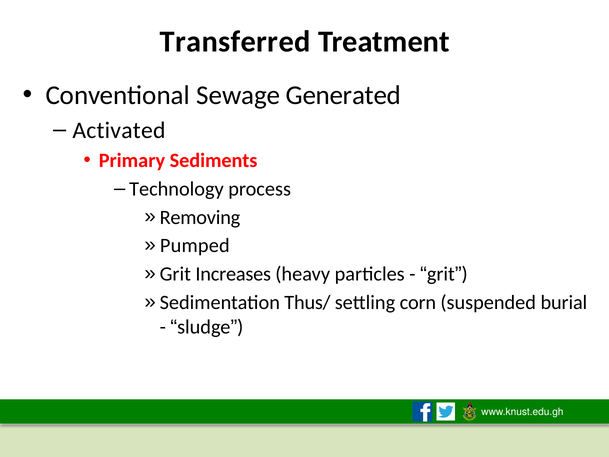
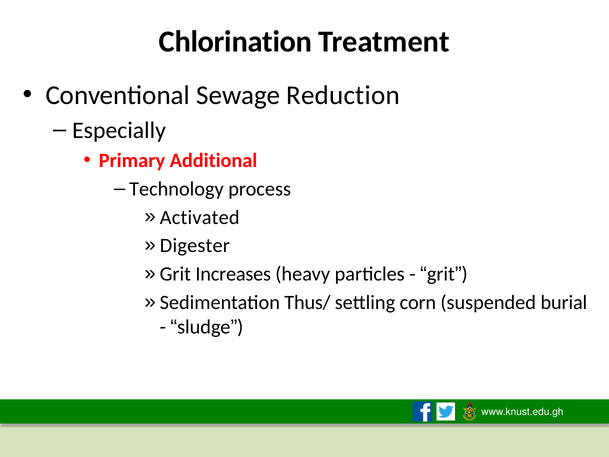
Transferred: Transferred -> Chlorination
Generated: Generated -> Reduction
Activated: Activated -> Especially
Sediments: Sediments -> Additional
Removing: Removing -> Activated
Pumped: Pumped -> Digester
